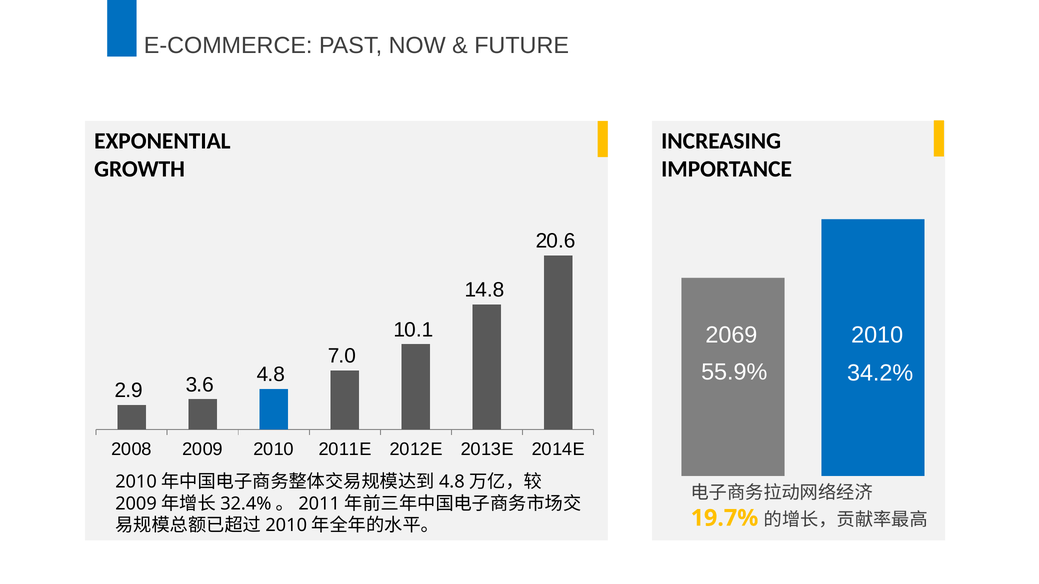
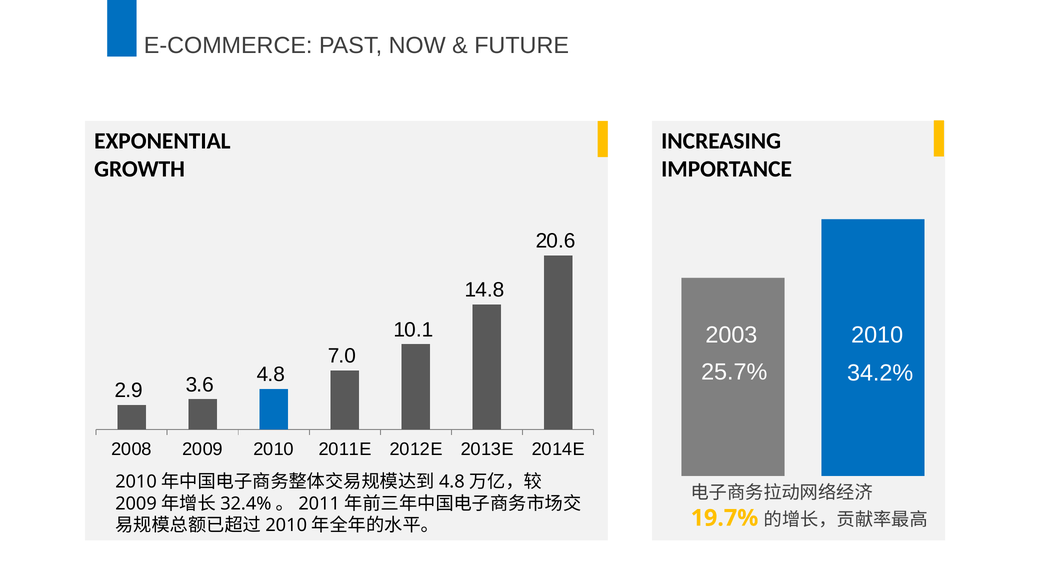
2069: 2069 -> 2003
55.9%: 55.9% -> 25.7%
